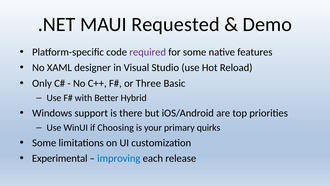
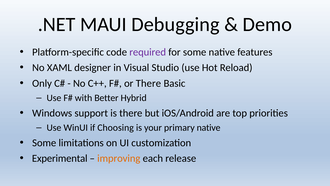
Requested: Requested -> Debugging
or Three: Three -> There
primary quirks: quirks -> native
improving colour: blue -> orange
